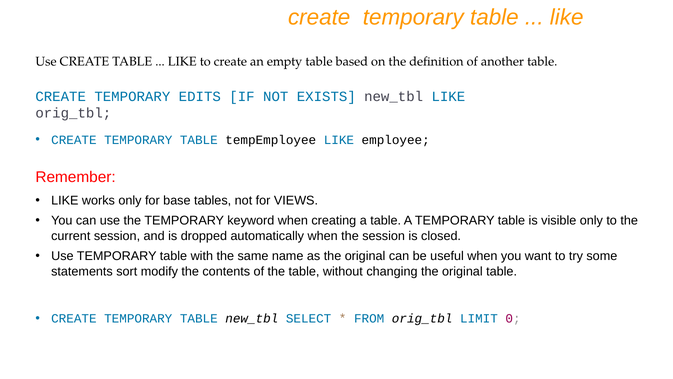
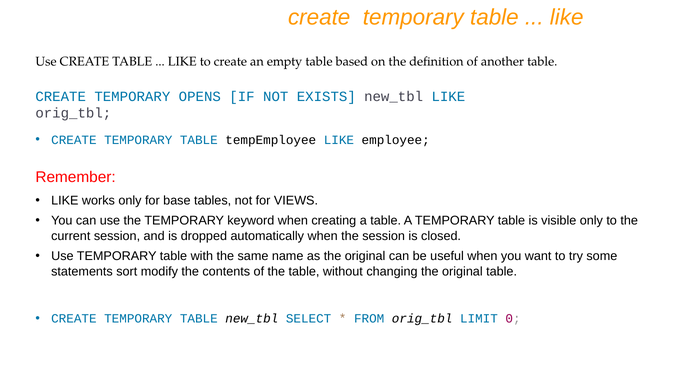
EDITS: EDITS -> OPENS
